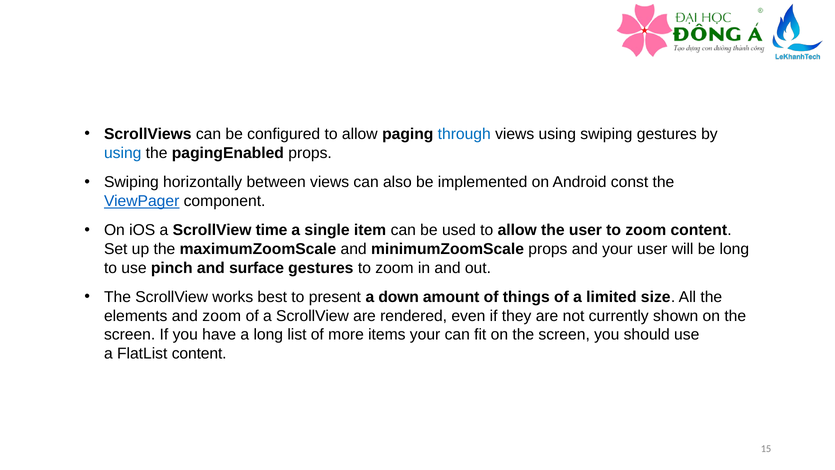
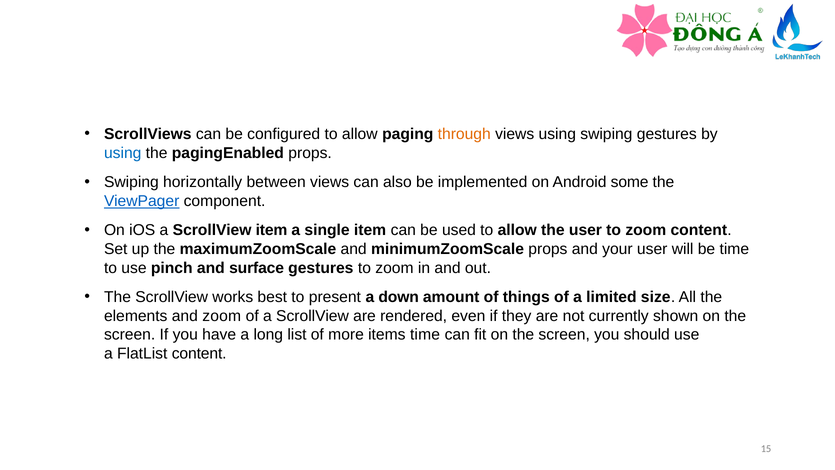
through colour: blue -> orange
const: const -> some
ScrollView time: time -> item
be long: long -> time
items your: your -> time
